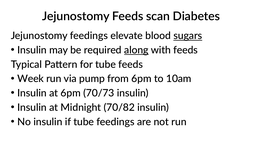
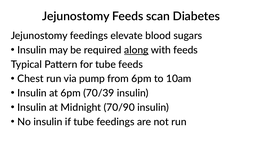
sugars underline: present -> none
Week: Week -> Chest
70/73: 70/73 -> 70/39
70/82: 70/82 -> 70/90
